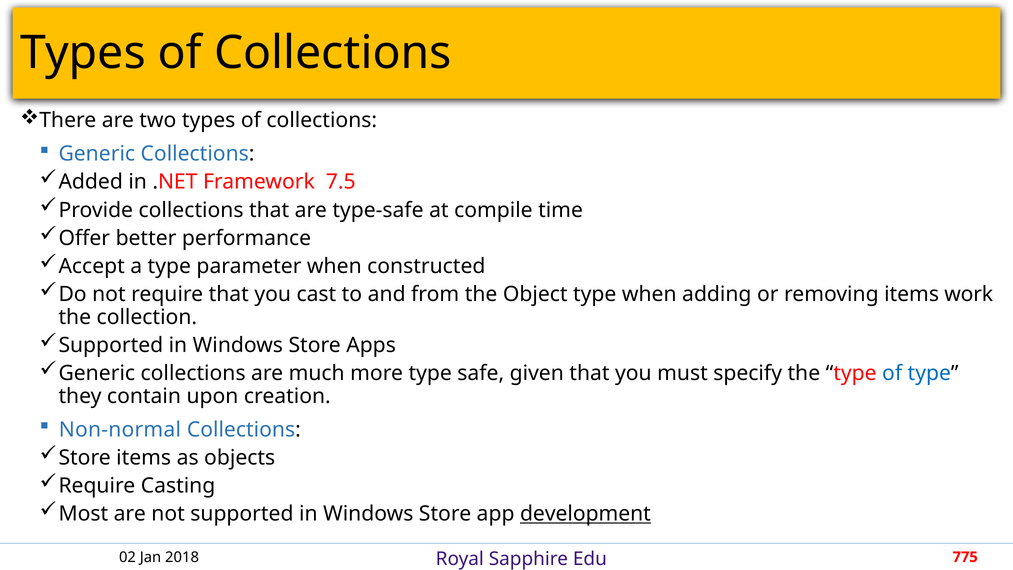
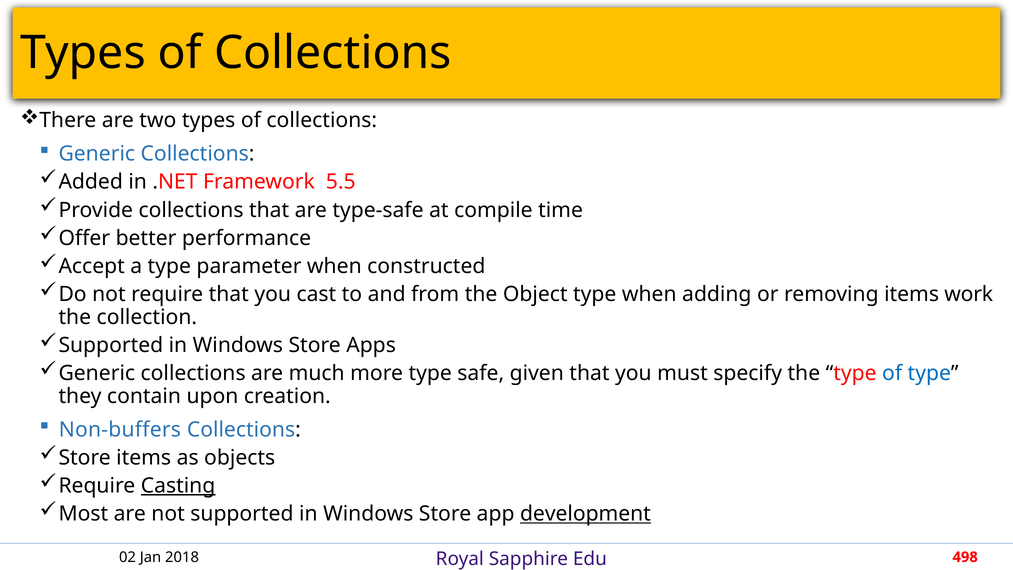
7.5: 7.5 -> 5.5
Non-normal: Non-normal -> Non-buffers
Casting underline: none -> present
775: 775 -> 498
